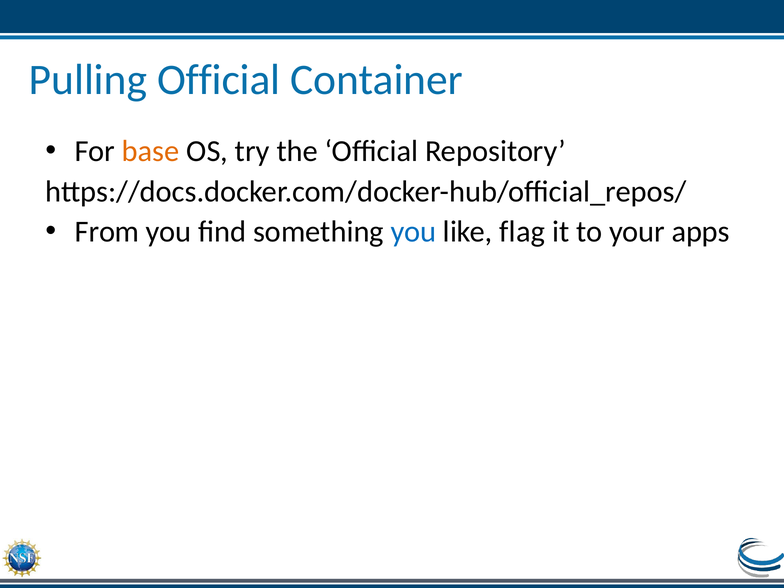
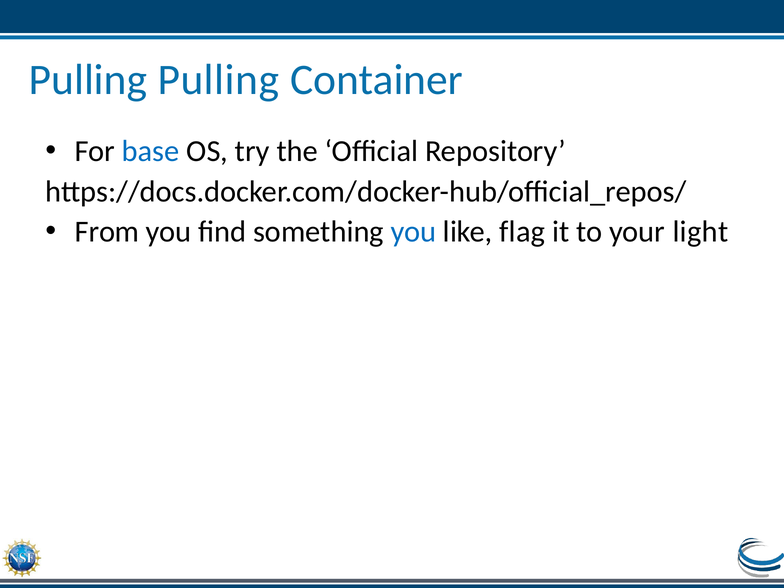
Pulling Official: Official -> Pulling
base colour: orange -> blue
apps: apps -> light
